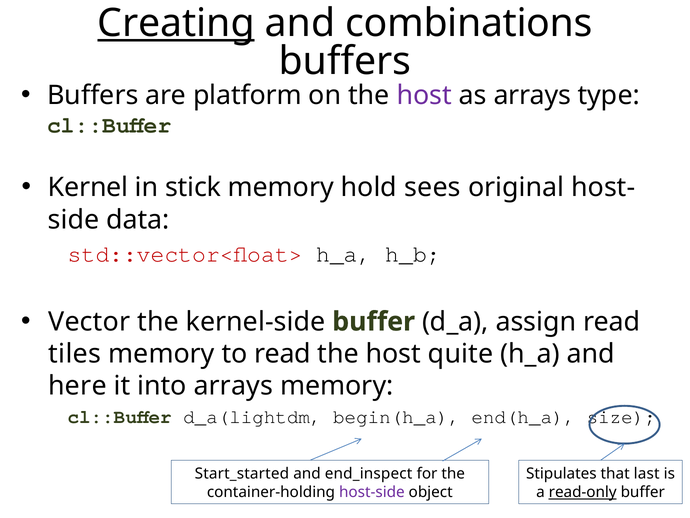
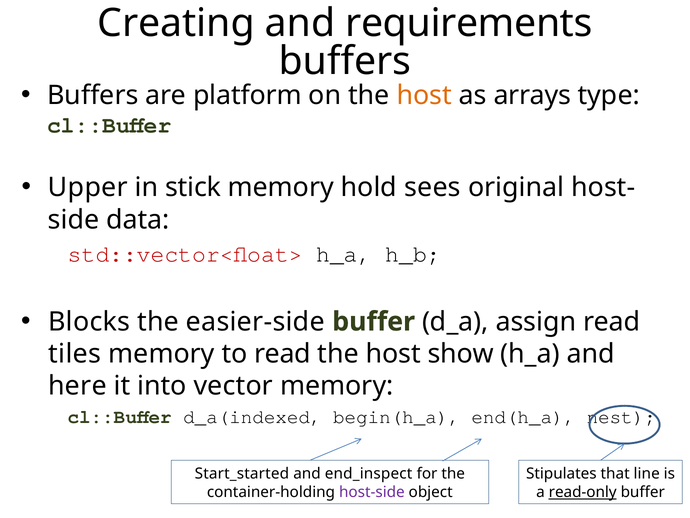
Creating underline: present -> none
combinations: combinations -> requirements
host at (424, 95) colour: purple -> orange
Kernel: Kernel -> Upper
Vector: Vector -> Blocks
kernel-side: kernel-side -> easier-side
quite: quite -> show
into arrays: arrays -> vector
d_a(lightdm: d_a(lightdm -> d_a(indexed
size: size -> nest
last: last -> line
